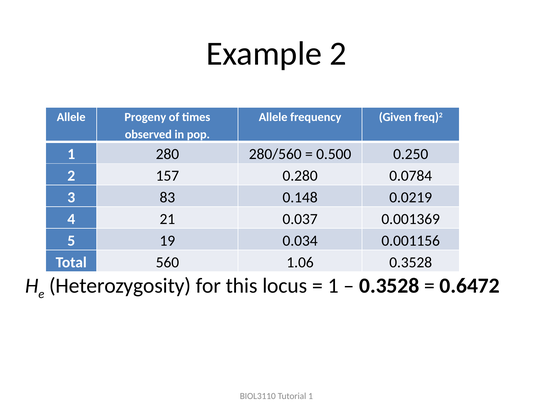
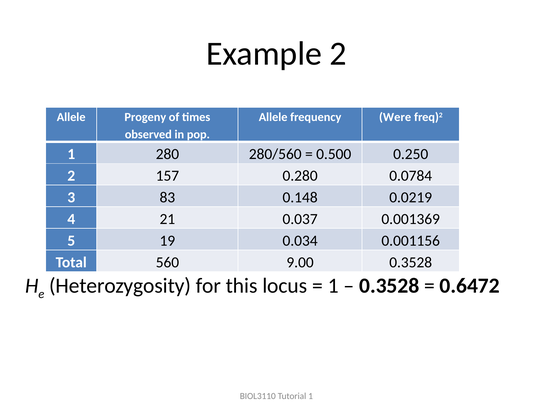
Given: Given -> Were
1.06: 1.06 -> 9.00
